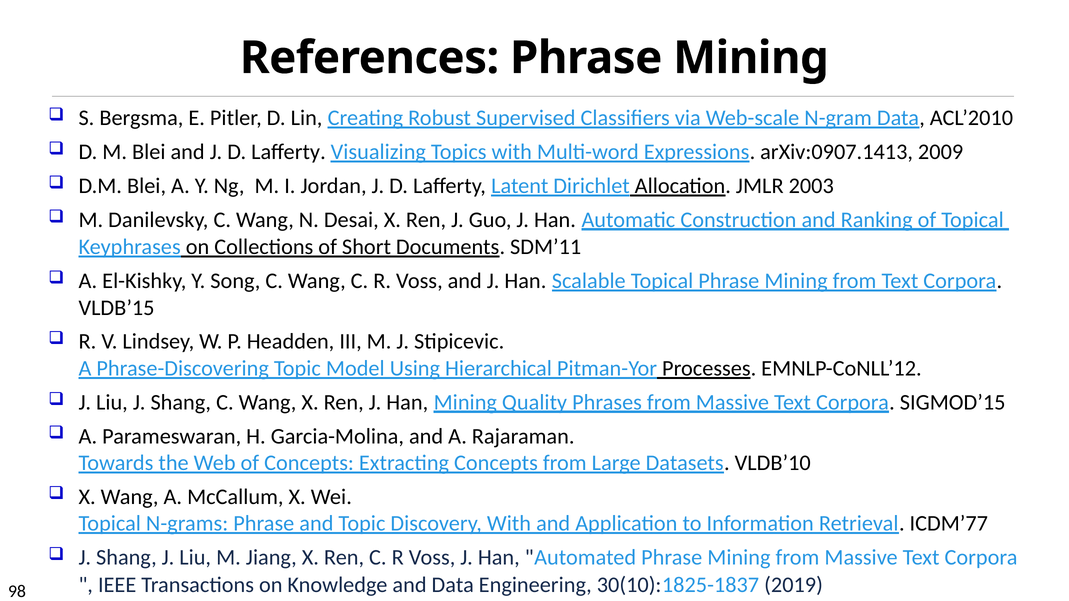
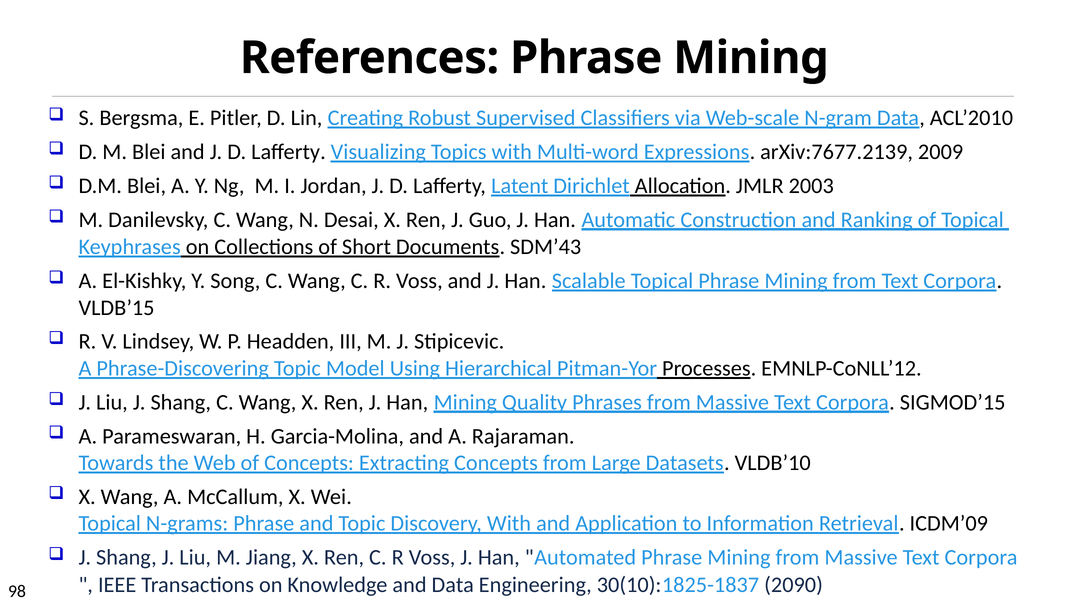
arXiv:0907.1413: arXiv:0907.1413 -> arXiv:7677.2139
SDM’11: SDM’11 -> SDM’43
ICDM’77: ICDM’77 -> ICDM’09
2019: 2019 -> 2090
